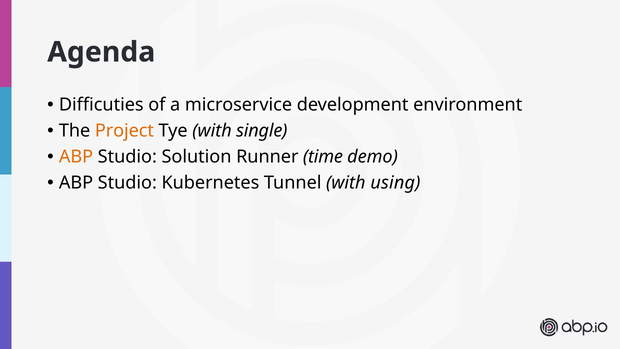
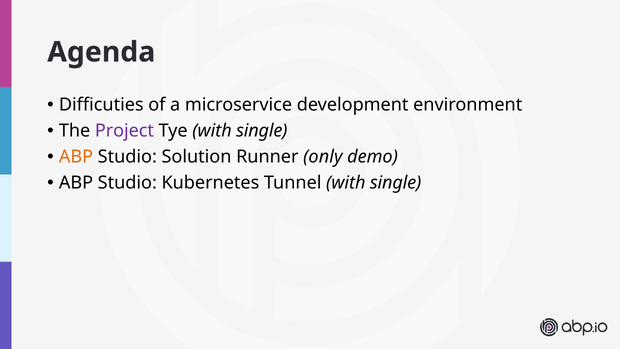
Project colour: orange -> purple
time: time -> only
Tunnel with using: using -> single
